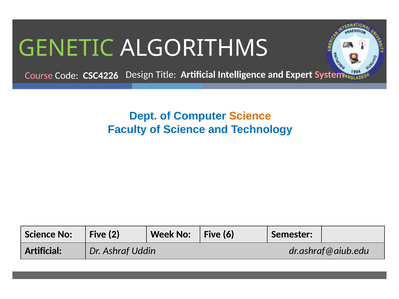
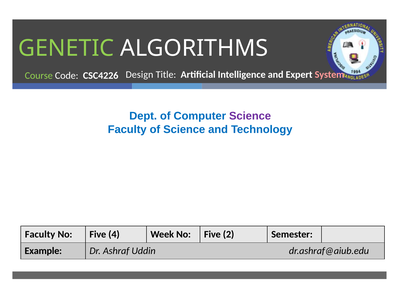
Course colour: pink -> light green
Science at (250, 116) colour: orange -> purple
Science at (40, 235): Science -> Faculty
2: 2 -> 4
6: 6 -> 2
Artificial at (43, 251): Artificial -> Example
